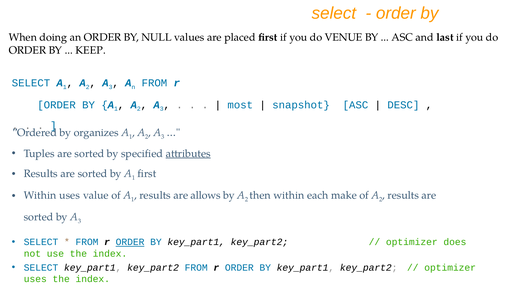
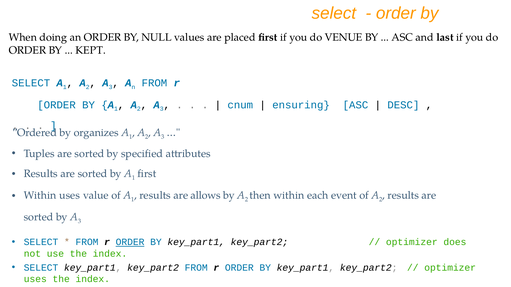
KEEP: KEEP -> KEPT
most: most -> cnum
snapshot: snapshot -> ensuring
attributes underline: present -> none
make: make -> event
